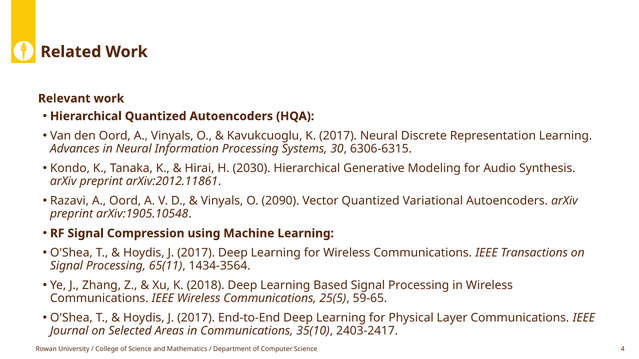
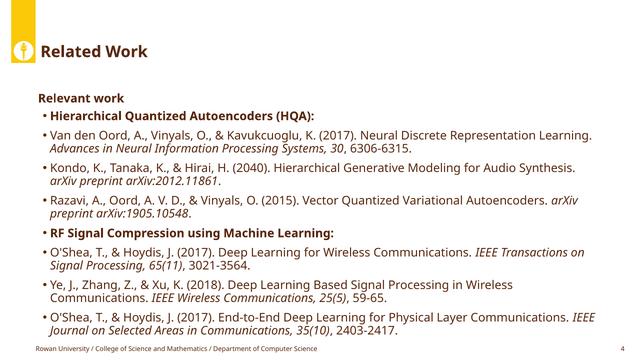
2030: 2030 -> 2040
2090: 2090 -> 2015
1434-3564: 1434-3564 -> 3021-3564
